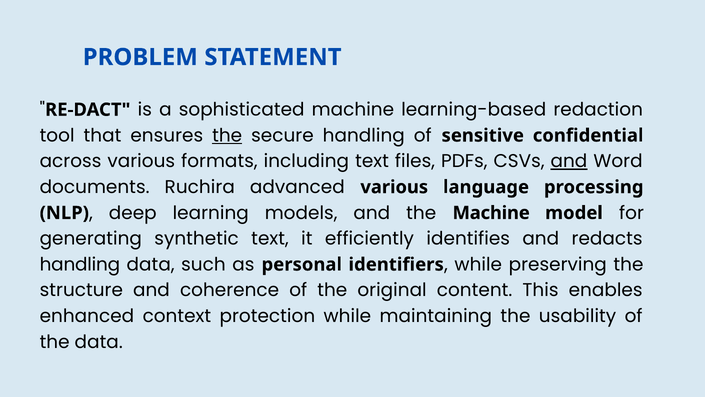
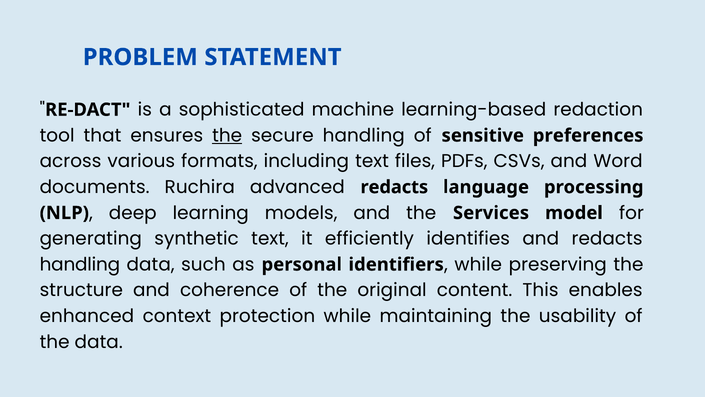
confidential: confidential -> preferences
and at (569, 161) underline: present -> none
advanced various: various -> redacts
the Machine: Machine -> Services
